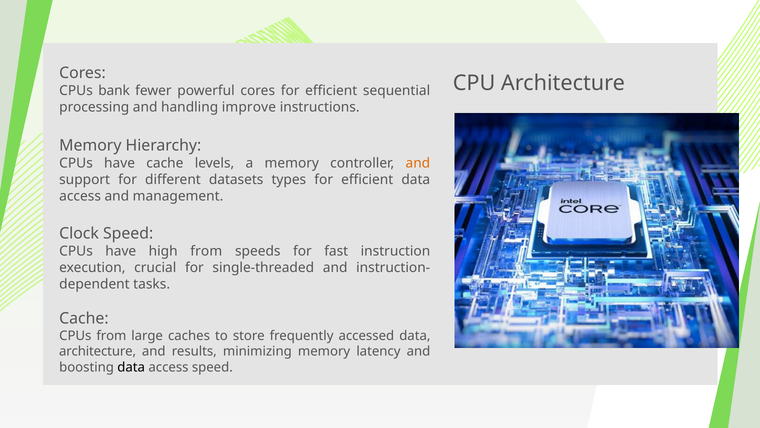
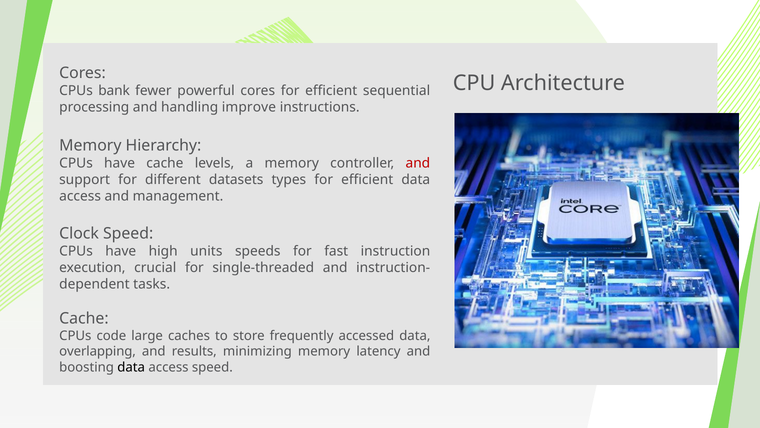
and at (418, 163) colour: orange -> red
high from: from -> units
CPUs from: from -> code
architecture at (98, 351): architecture -> overlapping
